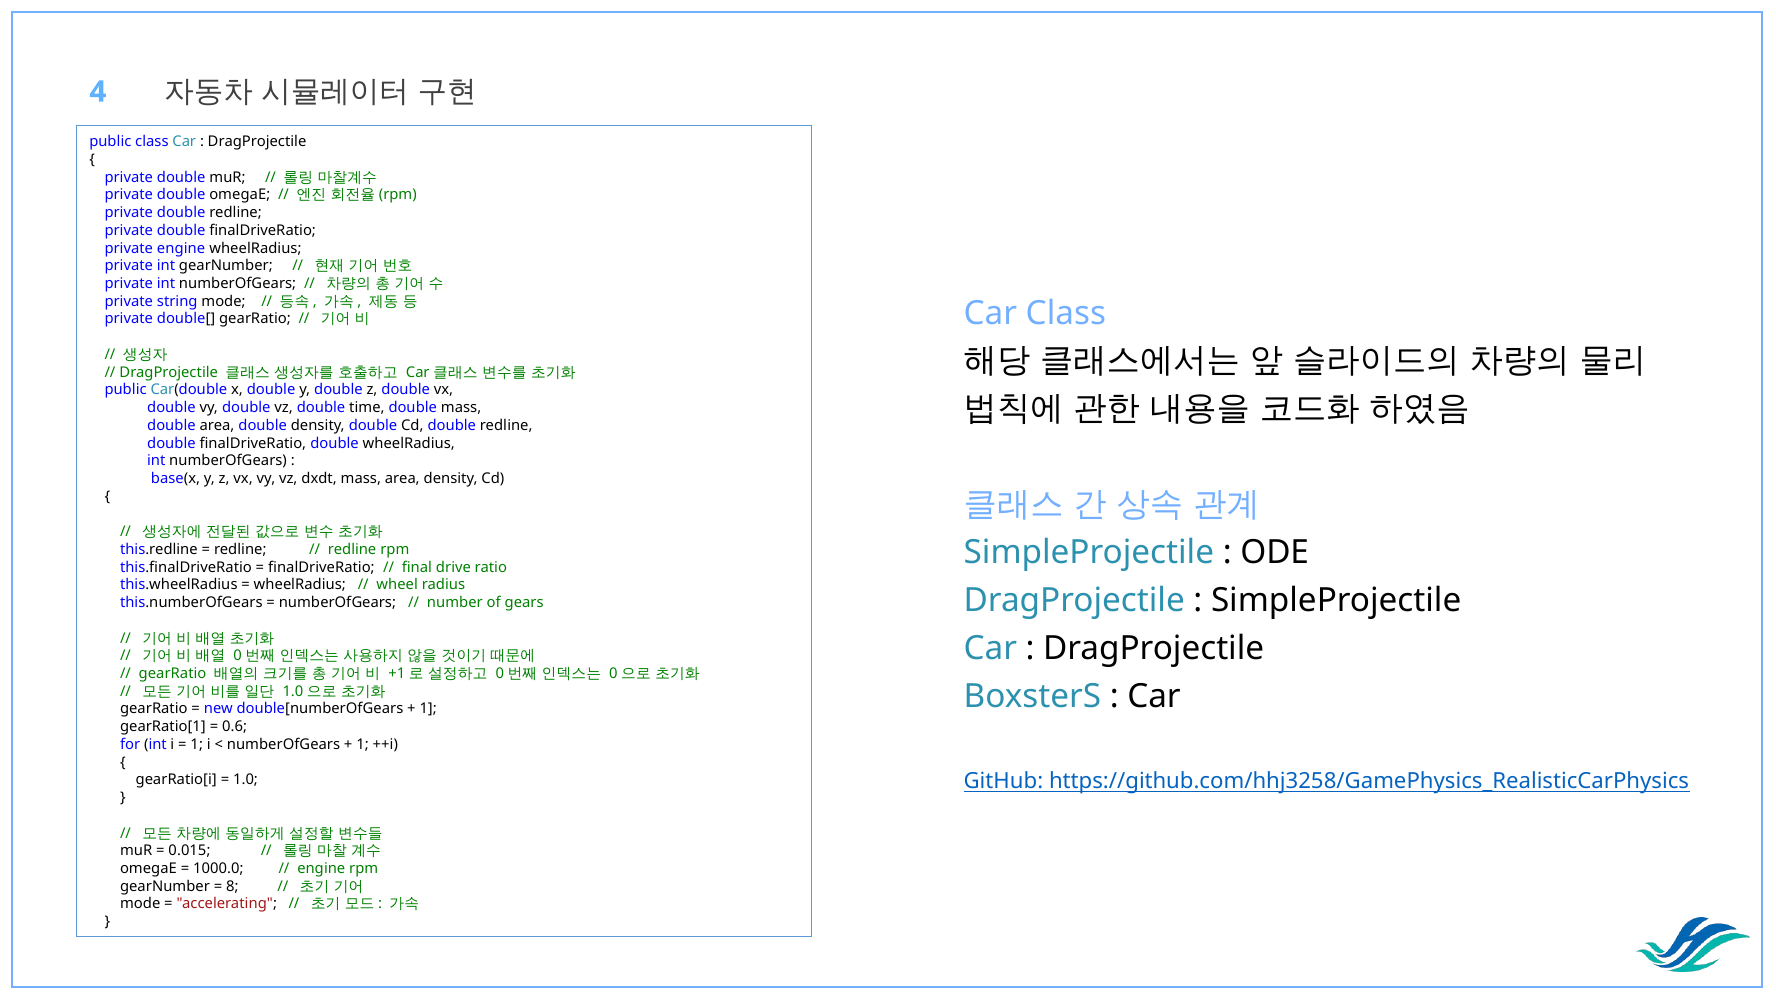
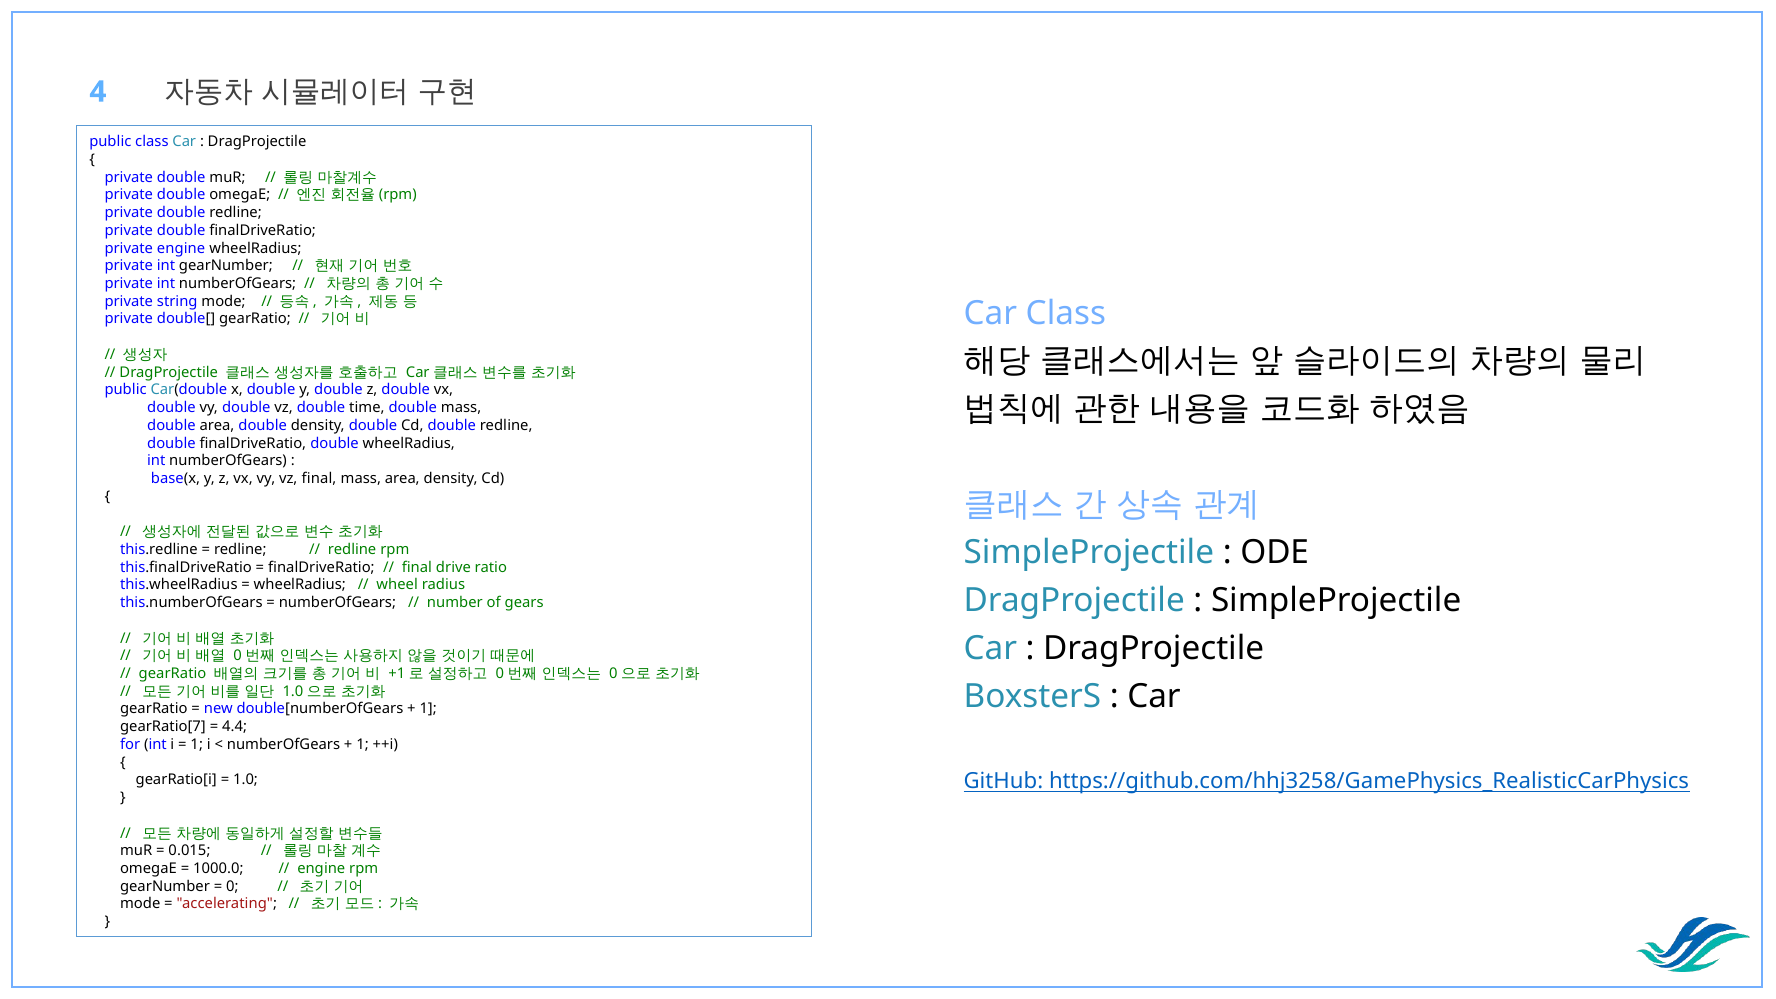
vz dxdt: dxdt -> final
gearRatio[1: gearRatio[1 -> gearRatio[7
0.6: 0.6 -> 4.4
8: 8 -> 0
